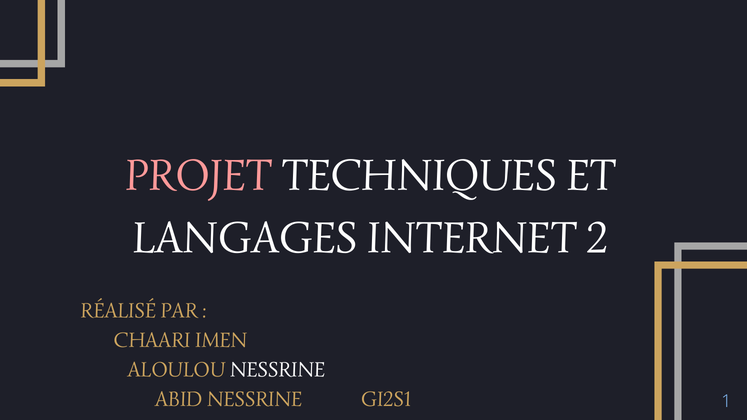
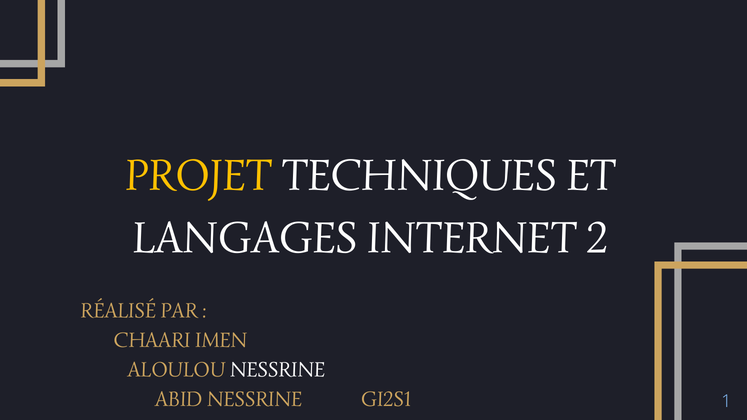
PROJET colour: pink -> yellow
